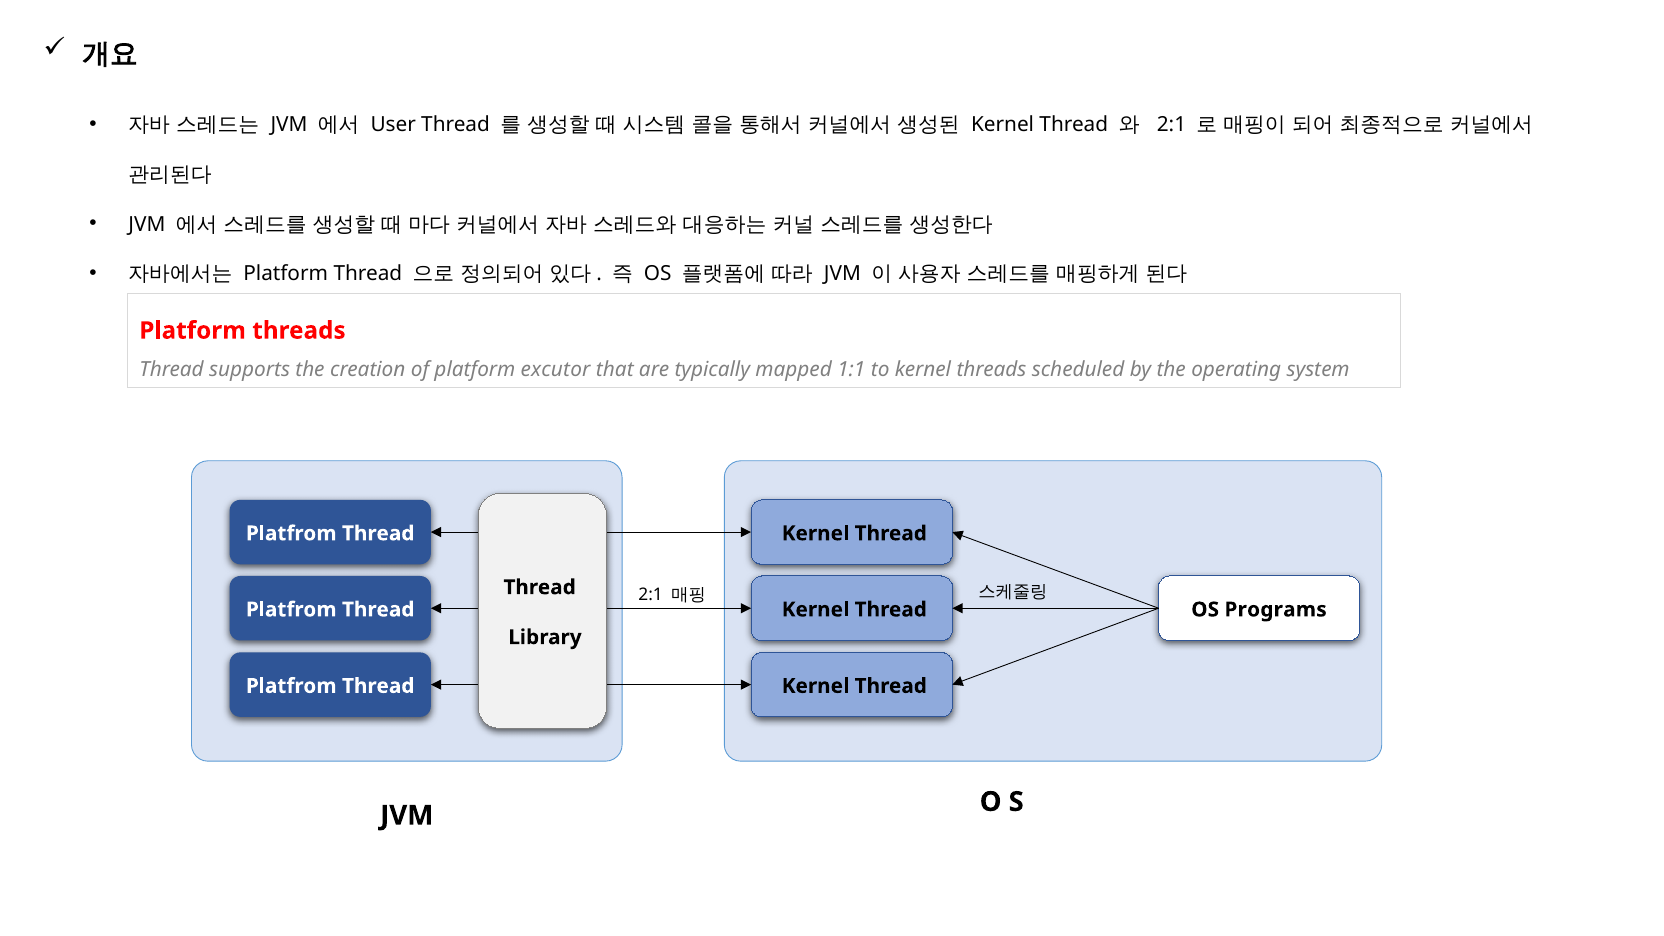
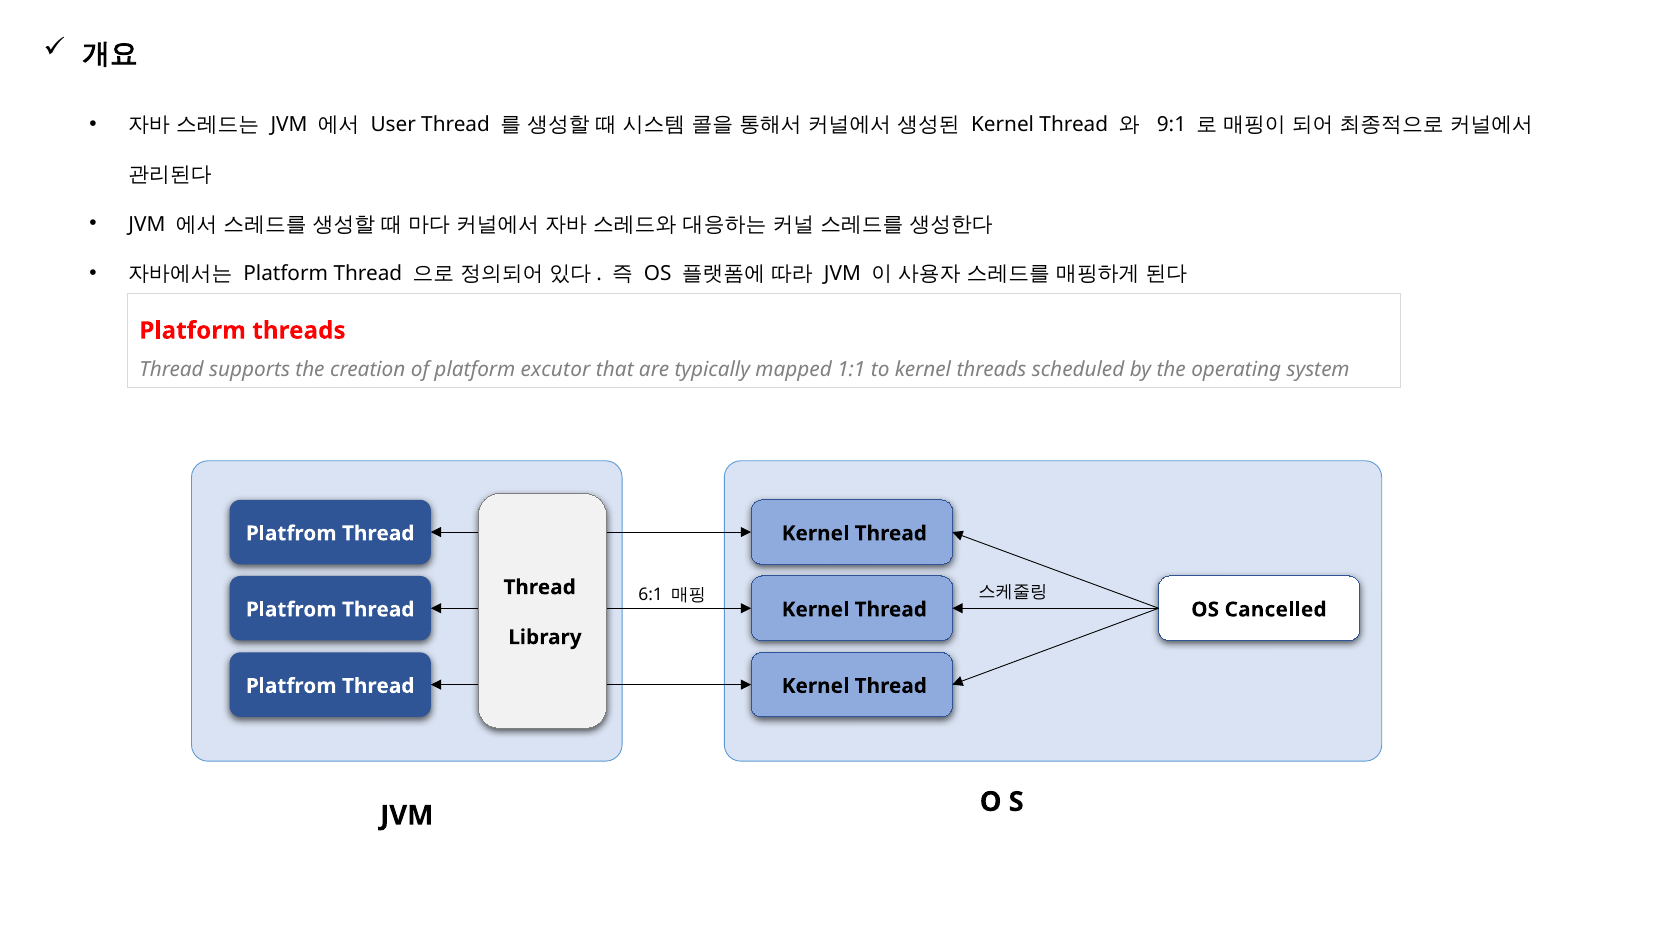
2:1 at (1171, 124): 2:1 -> 9:1
2:1 at (651, 595): 2:1 -> 6:1
Programs: Programs -> Cancelled
